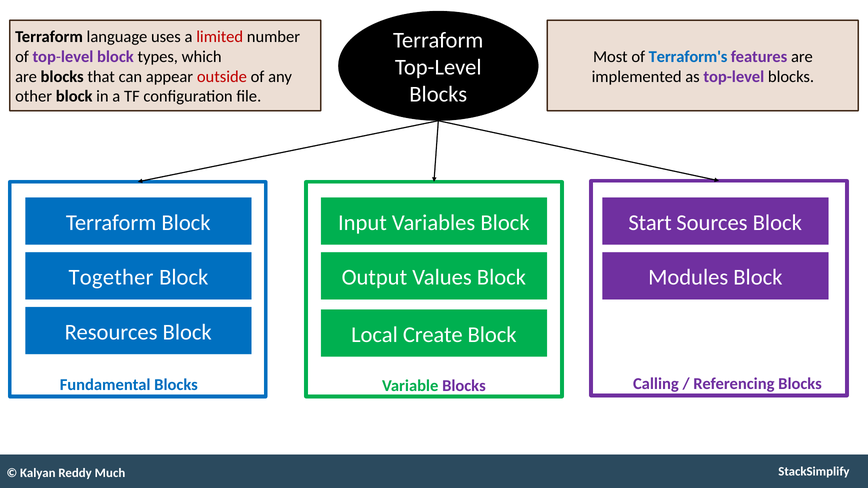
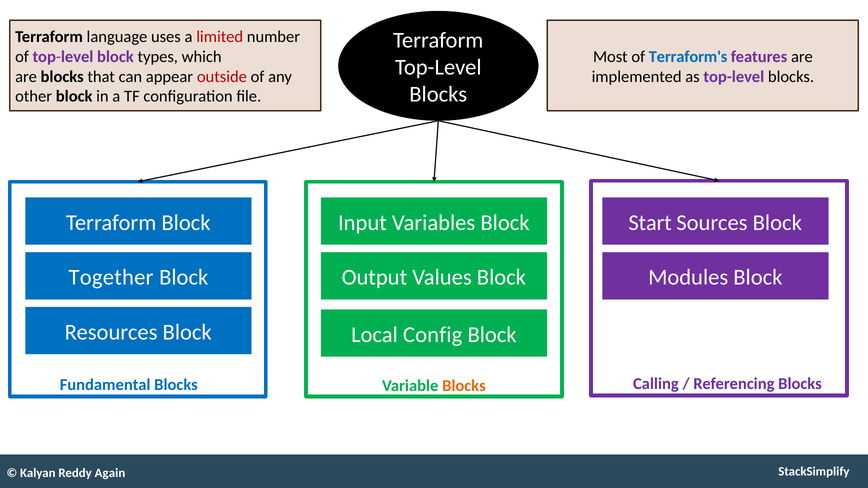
Create: Create -> Config
Blocks at (464, 386) colour: purple -> orange
Much: Much -> Again
